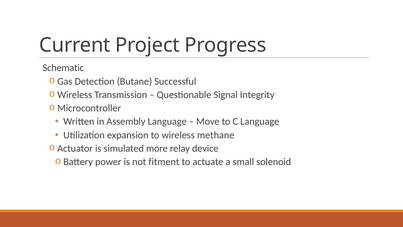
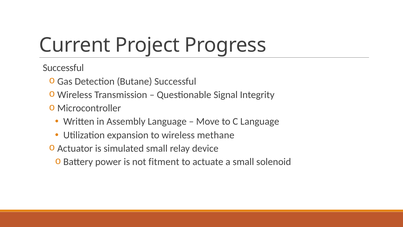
Schematic at (63, 68): Schematic -> Successful
simulated more: more -> small
